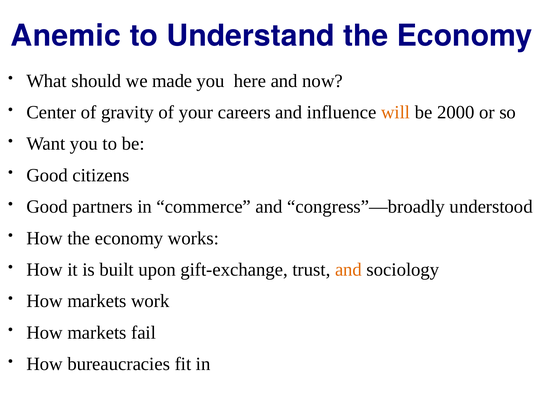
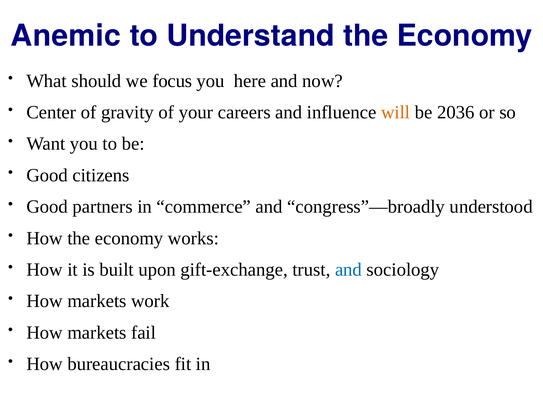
made: made -> focus
2000: 2000 -> 2036
and at (349, 270) colour: orange -> blue
